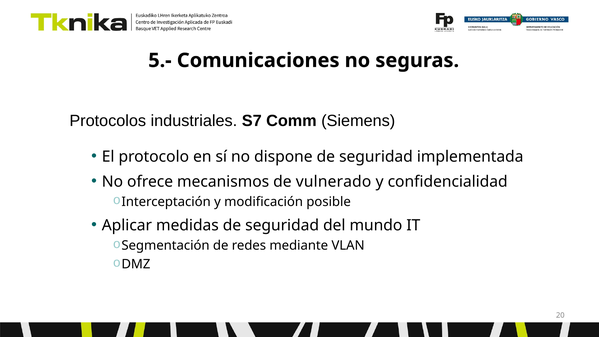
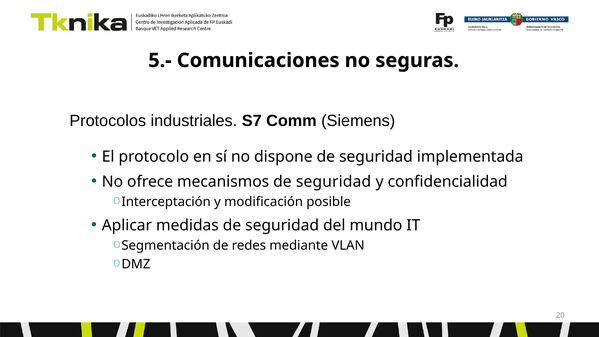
mecanismos de vulnerado: vulnerado -> seguridad
